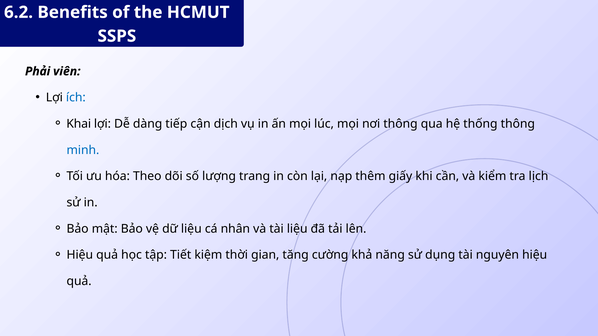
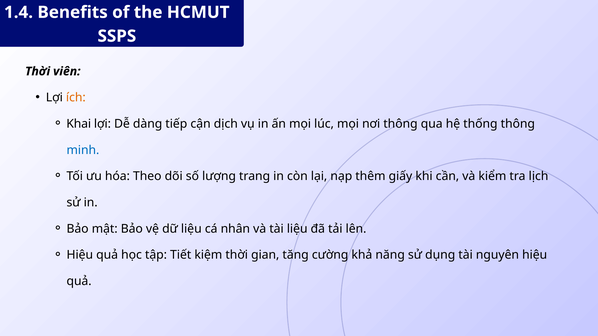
6.2: 6.2 -> 1.4
Phải at (38, 71): Phải -> Thời
ích colour: blue -> orange
